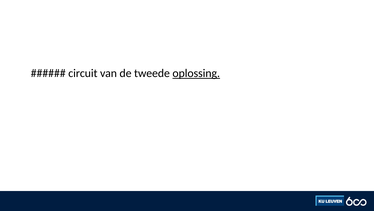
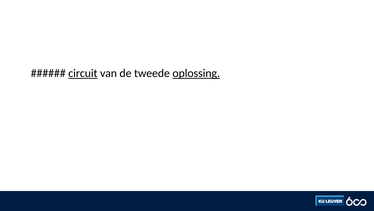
circuit underline: none -> present
